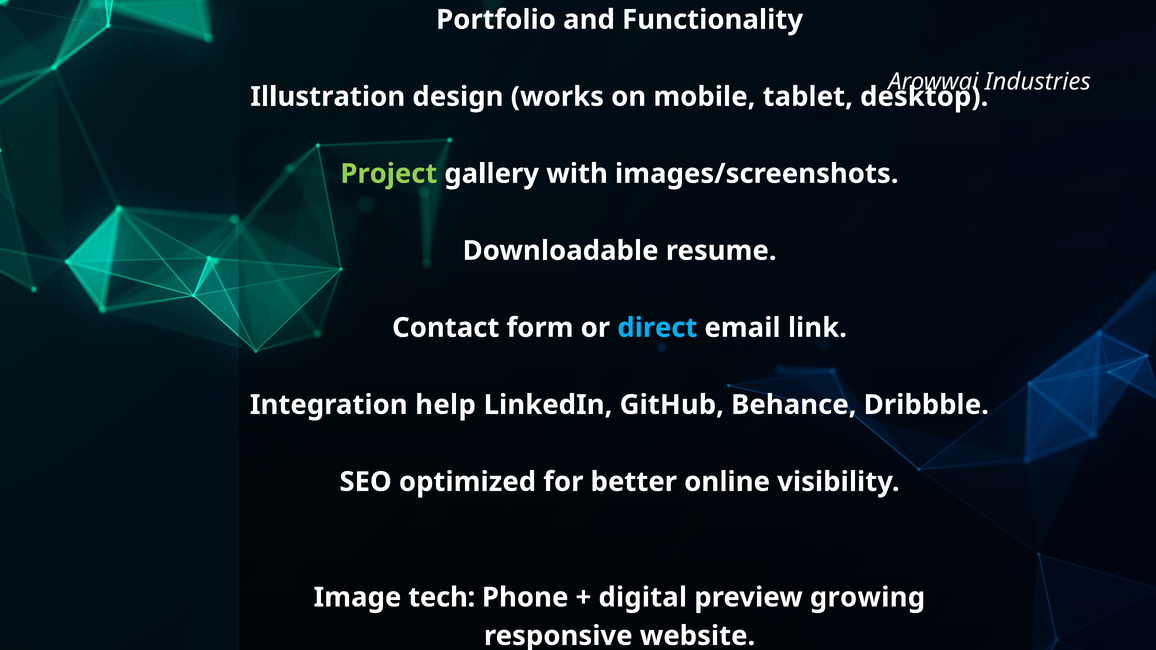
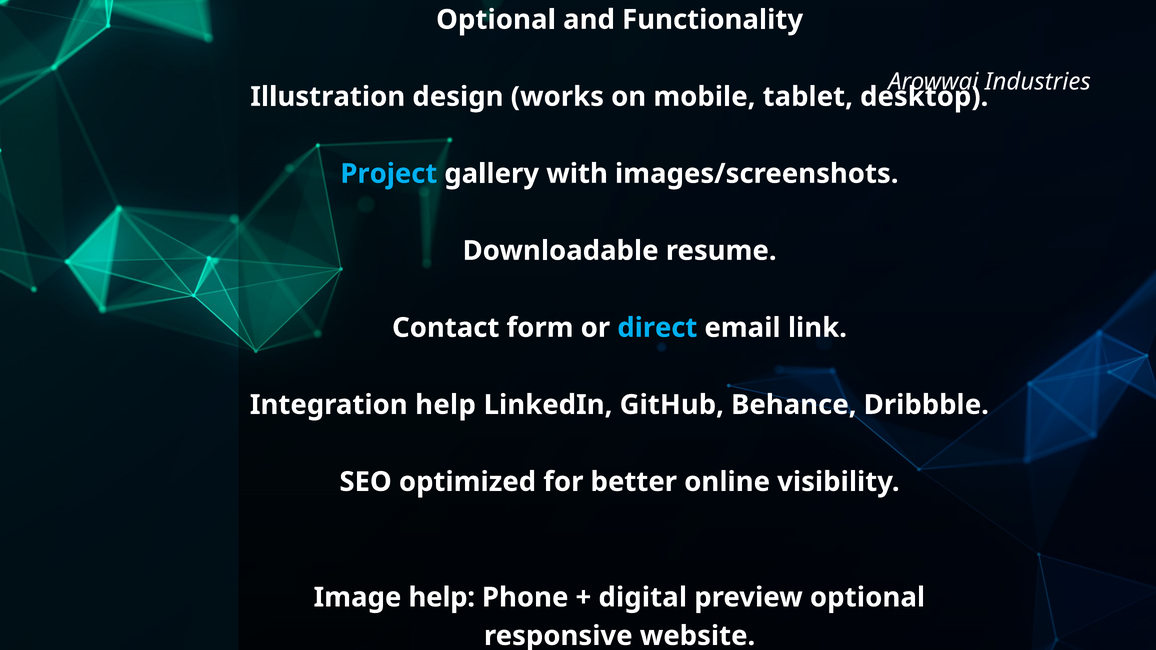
Portfolio at (496, 20): Portfolio -> Optional
Project colour: light green -> light blue
Image tech: tech -> help
preview growing: growing -> optional
